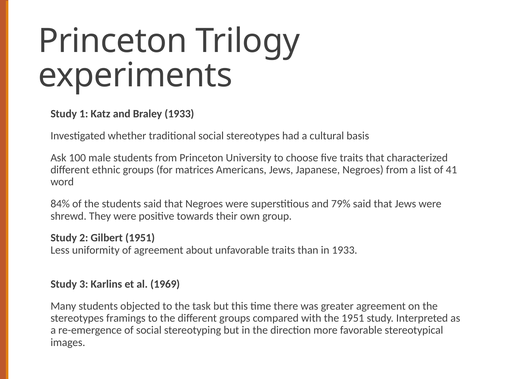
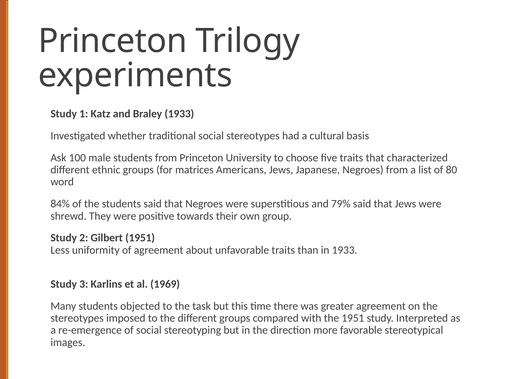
41: 41 -> 80
framings: framings -> imposed
